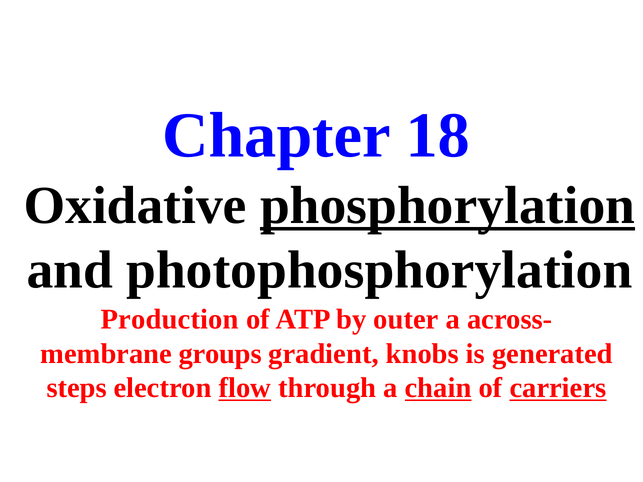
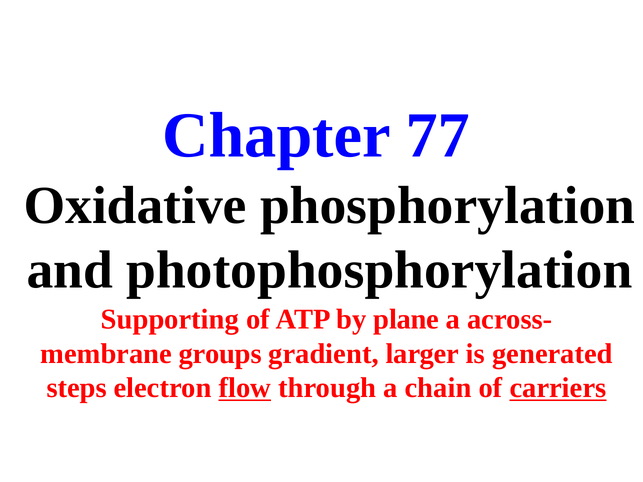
18: 18 -> 77
phosphorylation underline: present -> none
Production: Production -> Supporting
outer: outer -> plane
knobs: knobs -> larger
chain underline: present -> none
